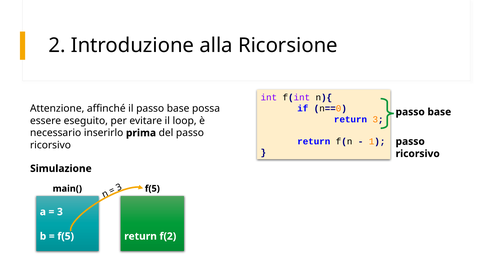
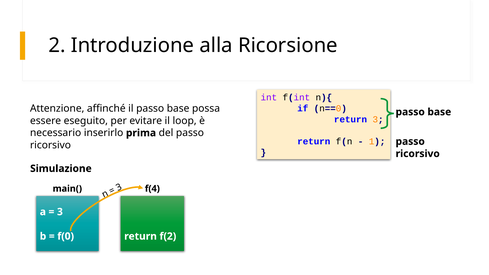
f(5 at (152, 189): f(5 -> f(4
f(5 at (66, 236): f(5 -> f(0
